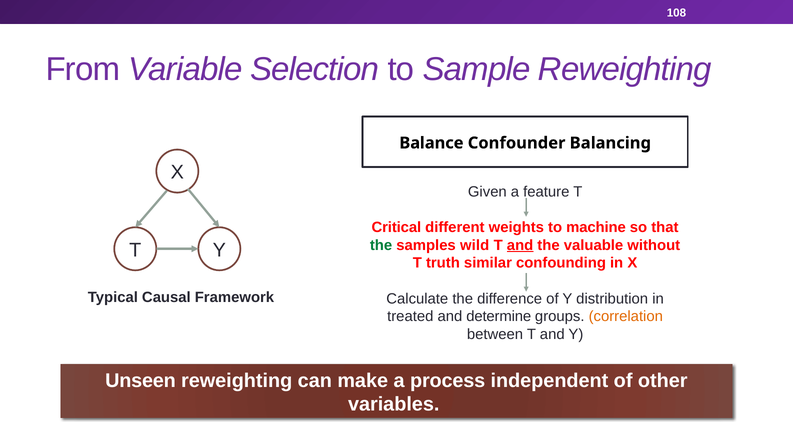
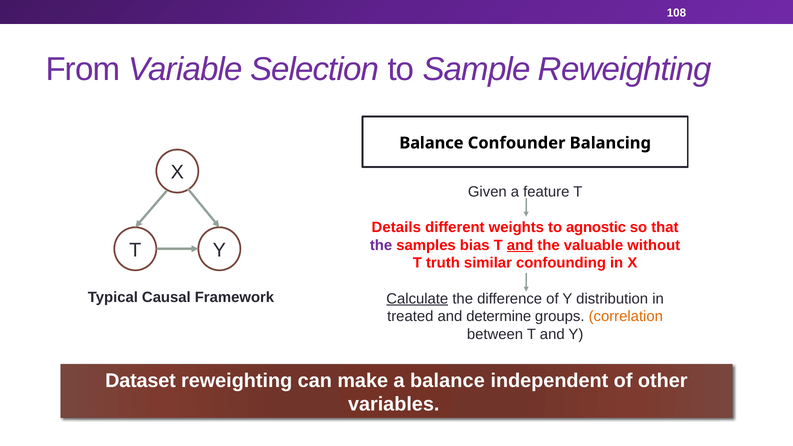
Critical: Critical -> Details
machine: machine -> agnostic
the at (381, 245) colour: green -> purple
wild: wild -> bias
Calculate underline: none -> present
Unseen: Unseen -> Dataset
a process: process -> balance
